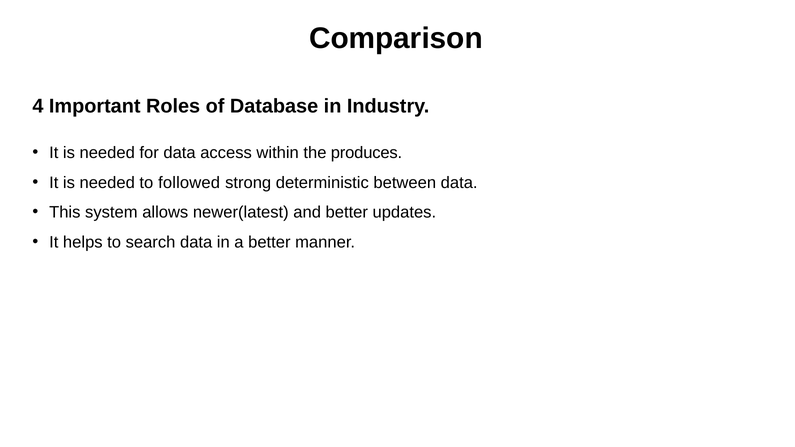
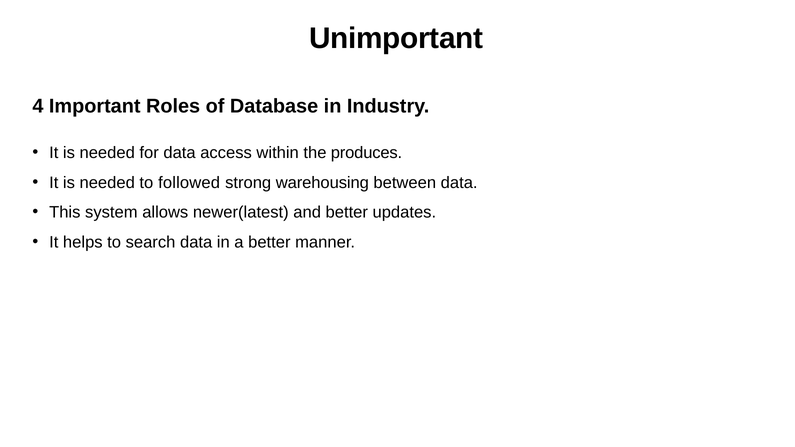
Comparison: Comparison -> Unimportant
deterministic: deterministic -> warehousing
